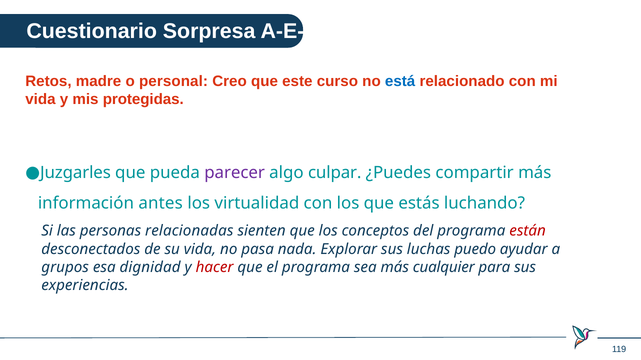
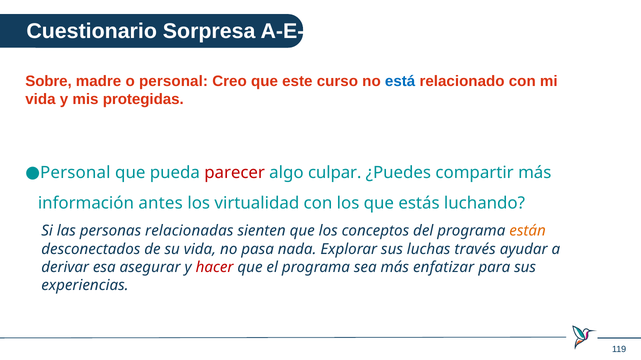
Retos: Retos -> Sobre
Juzgarles at (75, 173): Juzgarles -> Personal
parecer colour: purple -> red
están colour: red -> orange
puedo: puedo -> través
grupos: grupos -> derivar
dignidad: dignidad -> asegurar
cualquier: cualquier -> enfatizar
